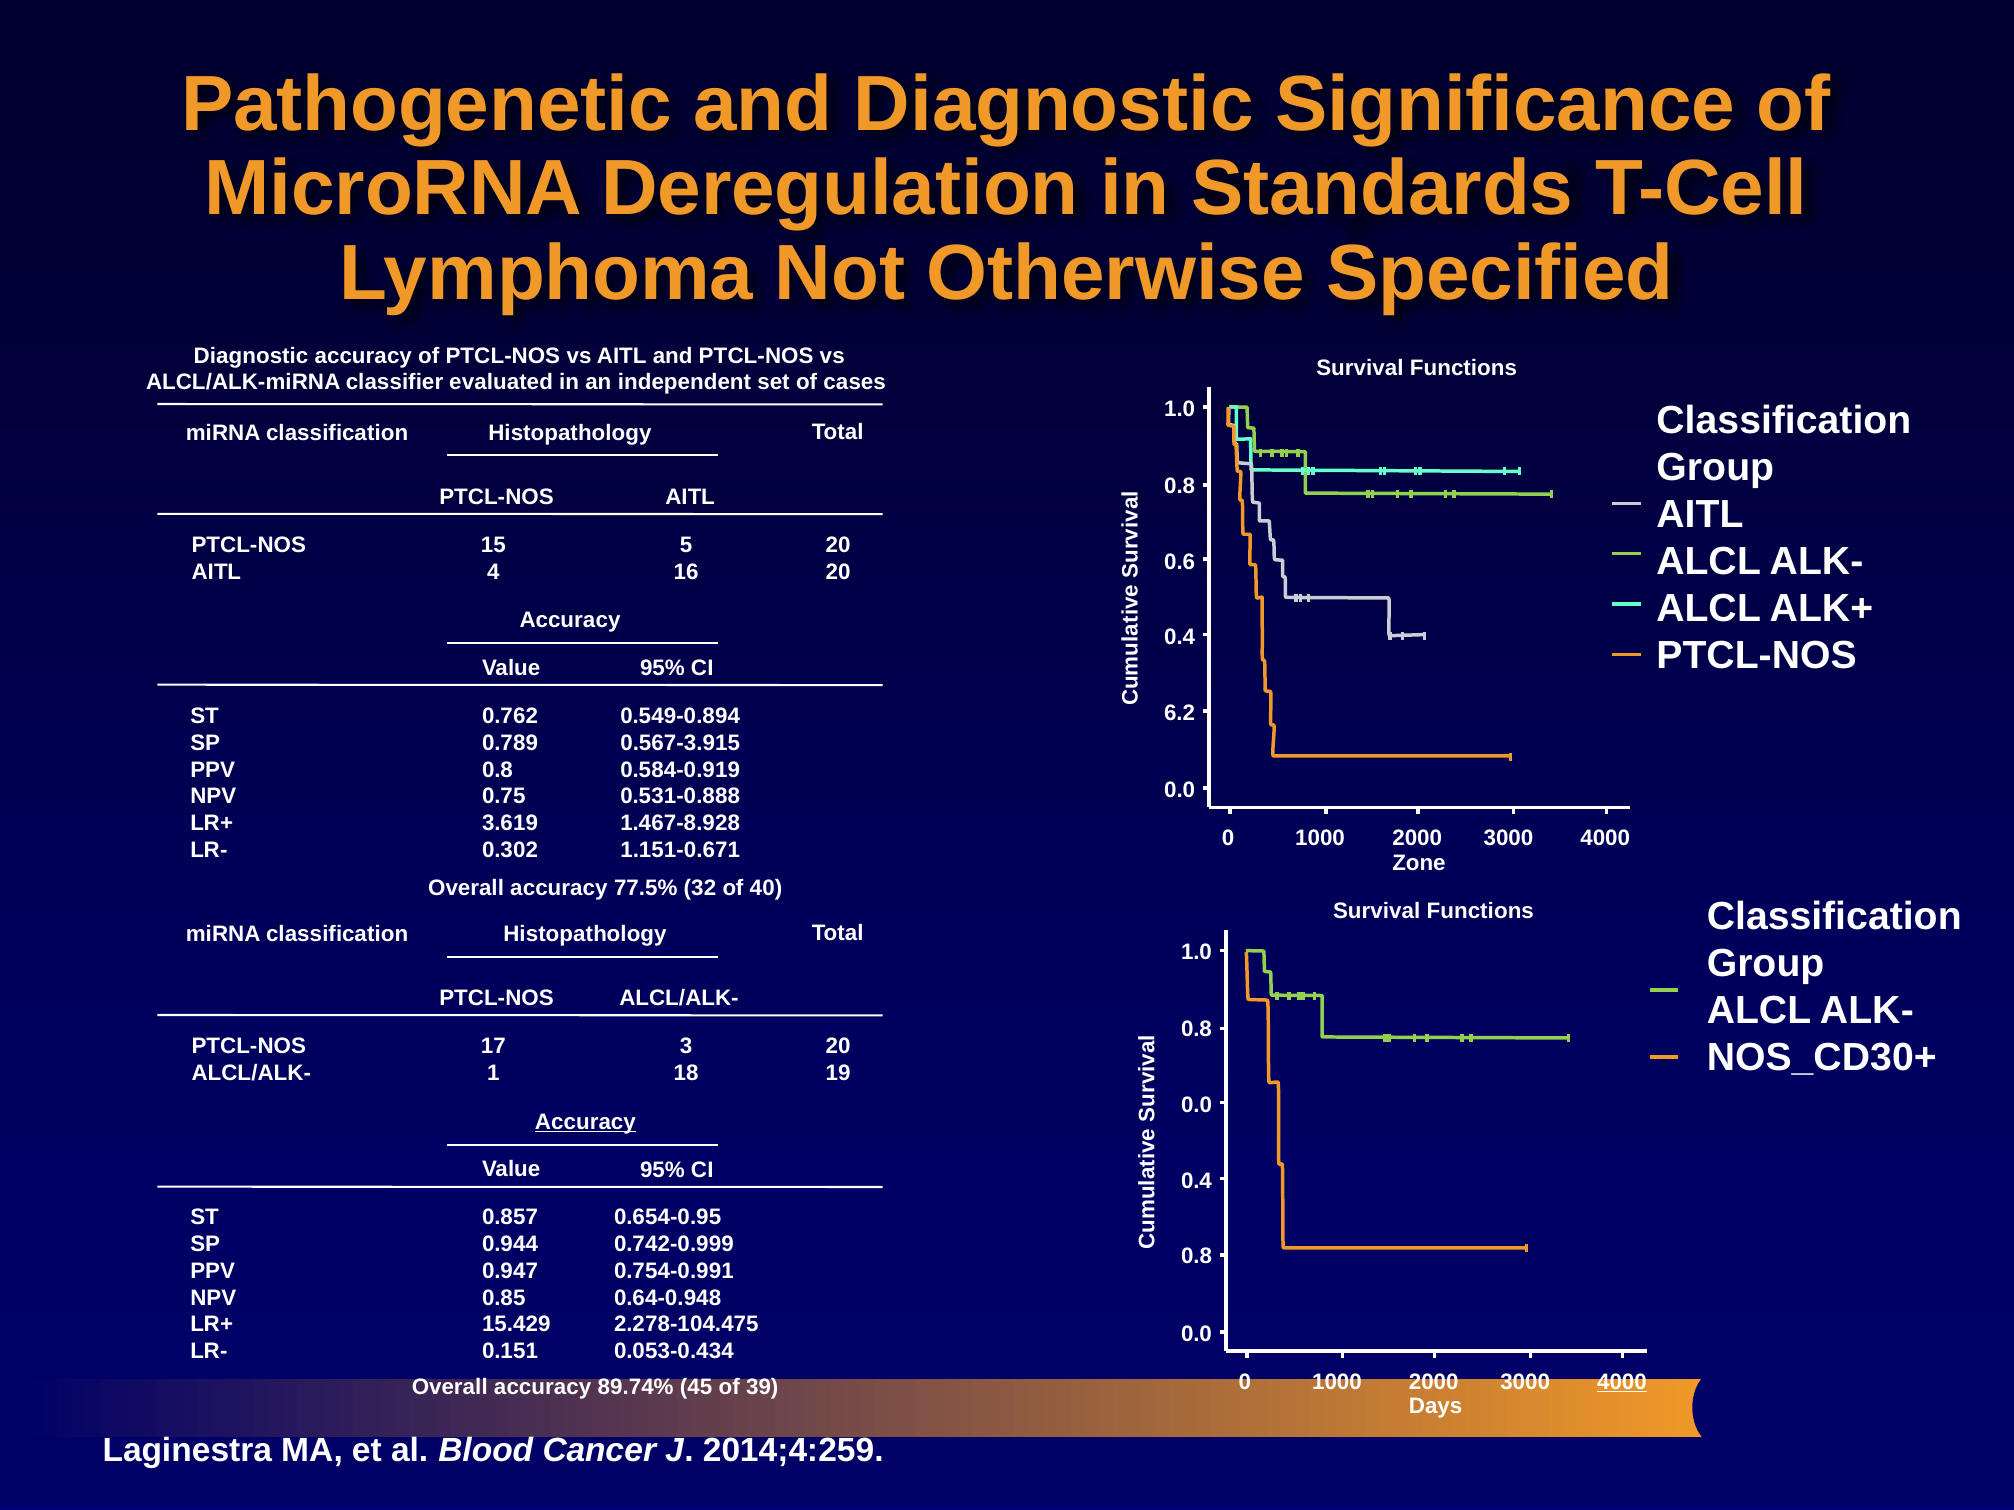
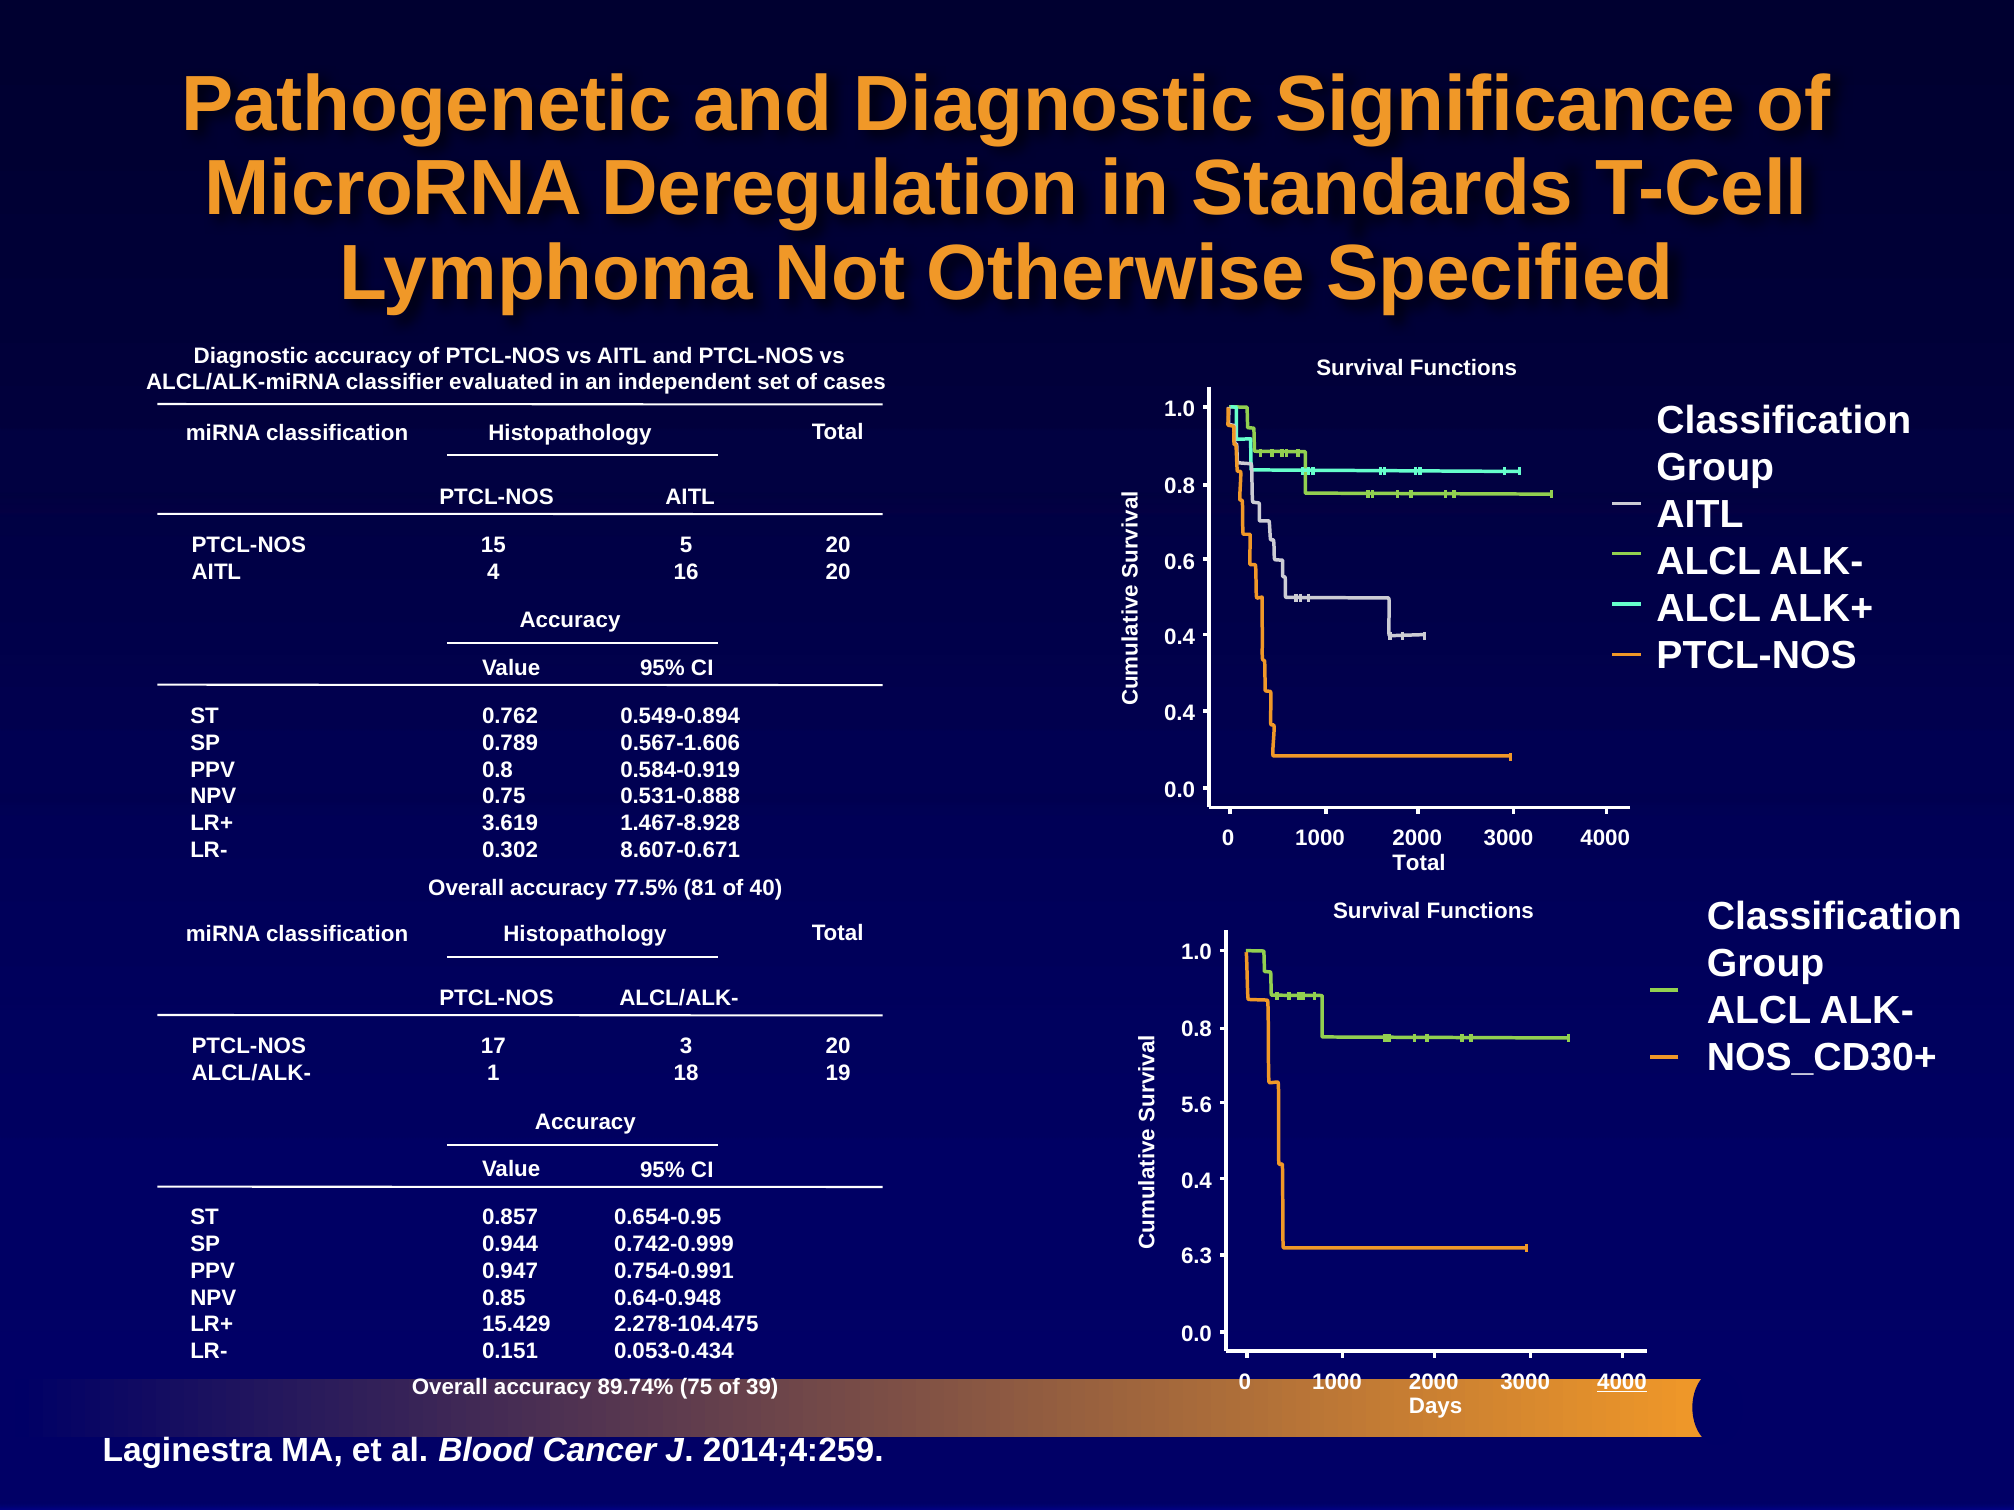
6.2 at (1180, 713): 6.2 -> 0.4
0.567-3.915: 0.567-3.915 -> 0.567-1.606
1.151-0.671: 1.151-0.671 -> 8.607-0.671
Zone at (1419, 863): Zone -> Total
32: 32 -> 81
0.0 at (1197, 1106): 0.0 -> 5.6
Accuracy at (585, 1122) underline: present -> none
0.8 at (1197, 1257): 0.8 -> 6.3
45: 45 -> 75
